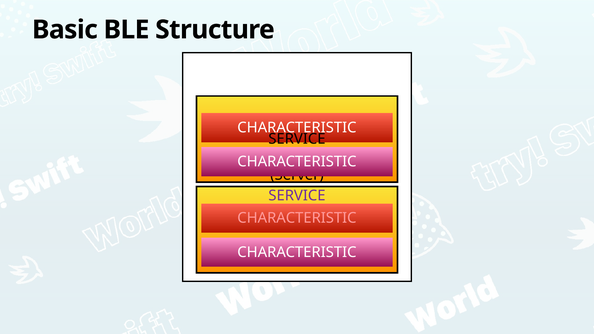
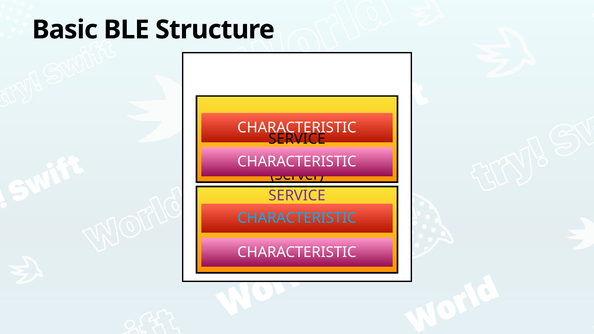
CHARACTERISTIC at (297, 218) colour: pink -> light blue
